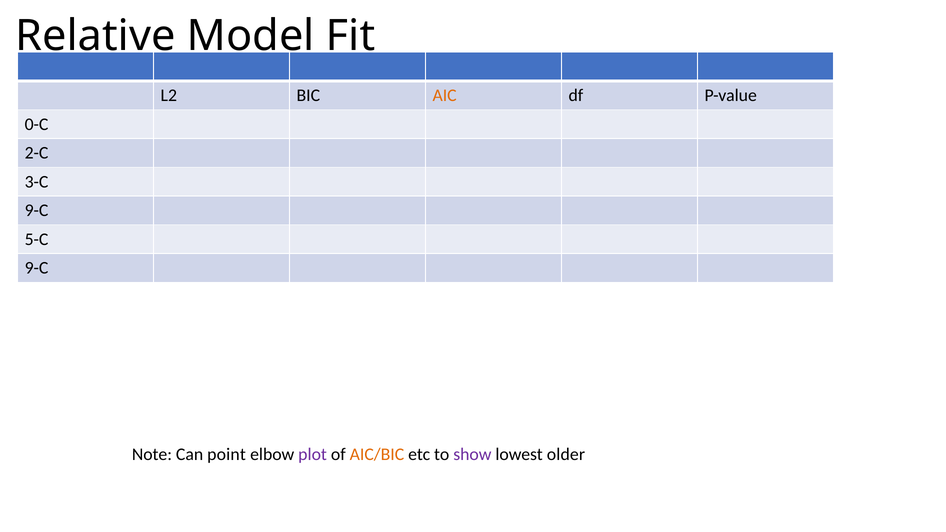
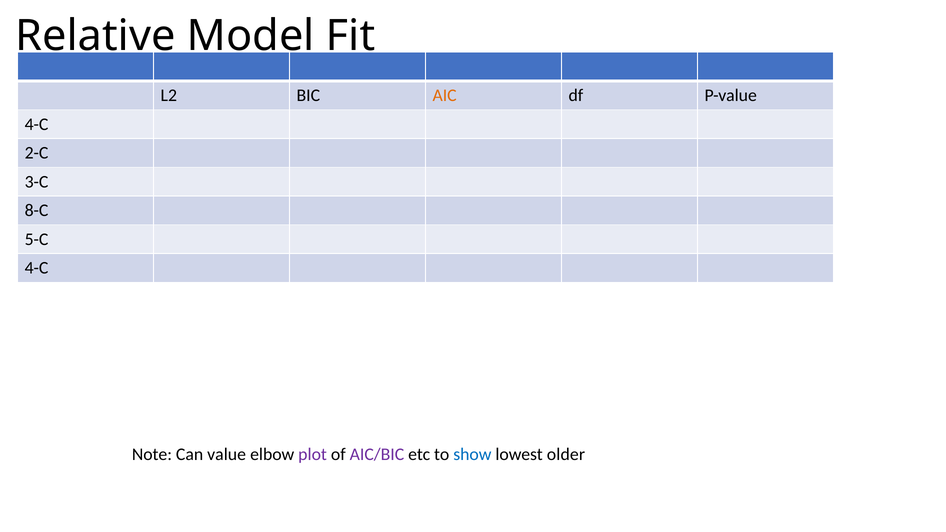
0-C at (37, 124): 0-C -> 4-C
9-C at (37, 211): 9-C -> 8-C
9-C at (37, 268): 9-C -> 4-C
point: point -> value
AIC/BIC colour: orange -> purple
show colour: purple -> blue
